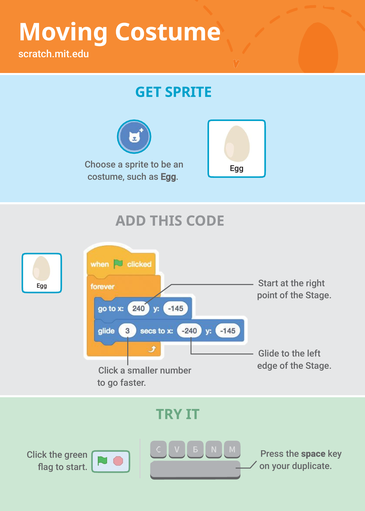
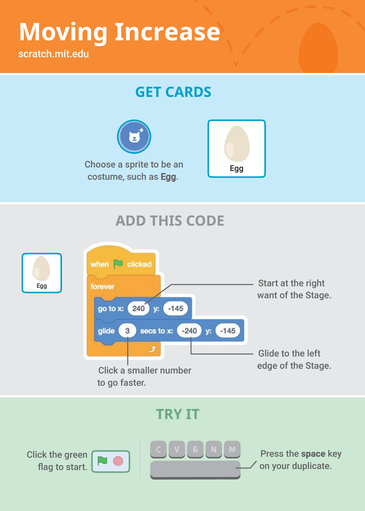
Moving Costume: Costume -> Increase
GET SPRITE: SPRITE -> CARDS
point: point -> want
